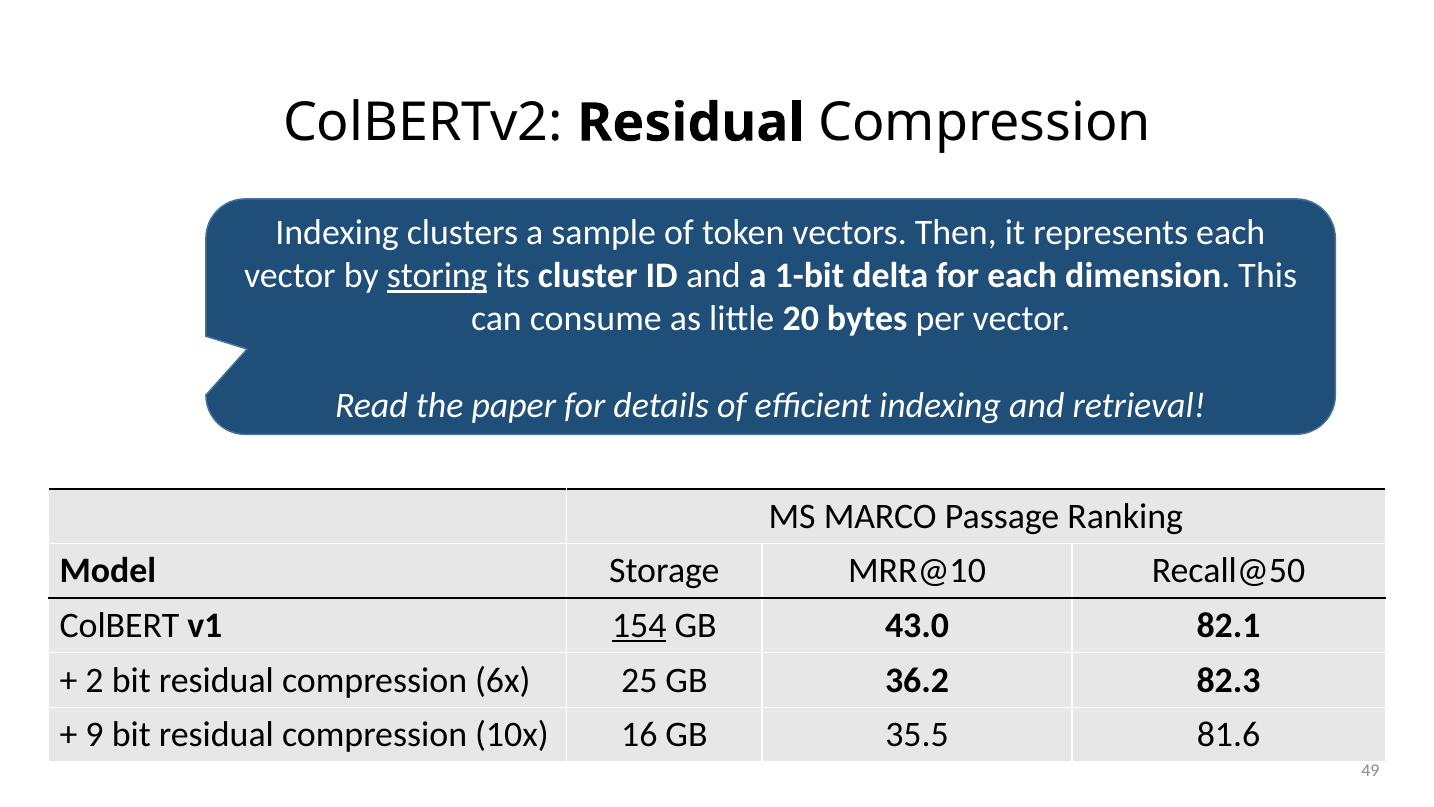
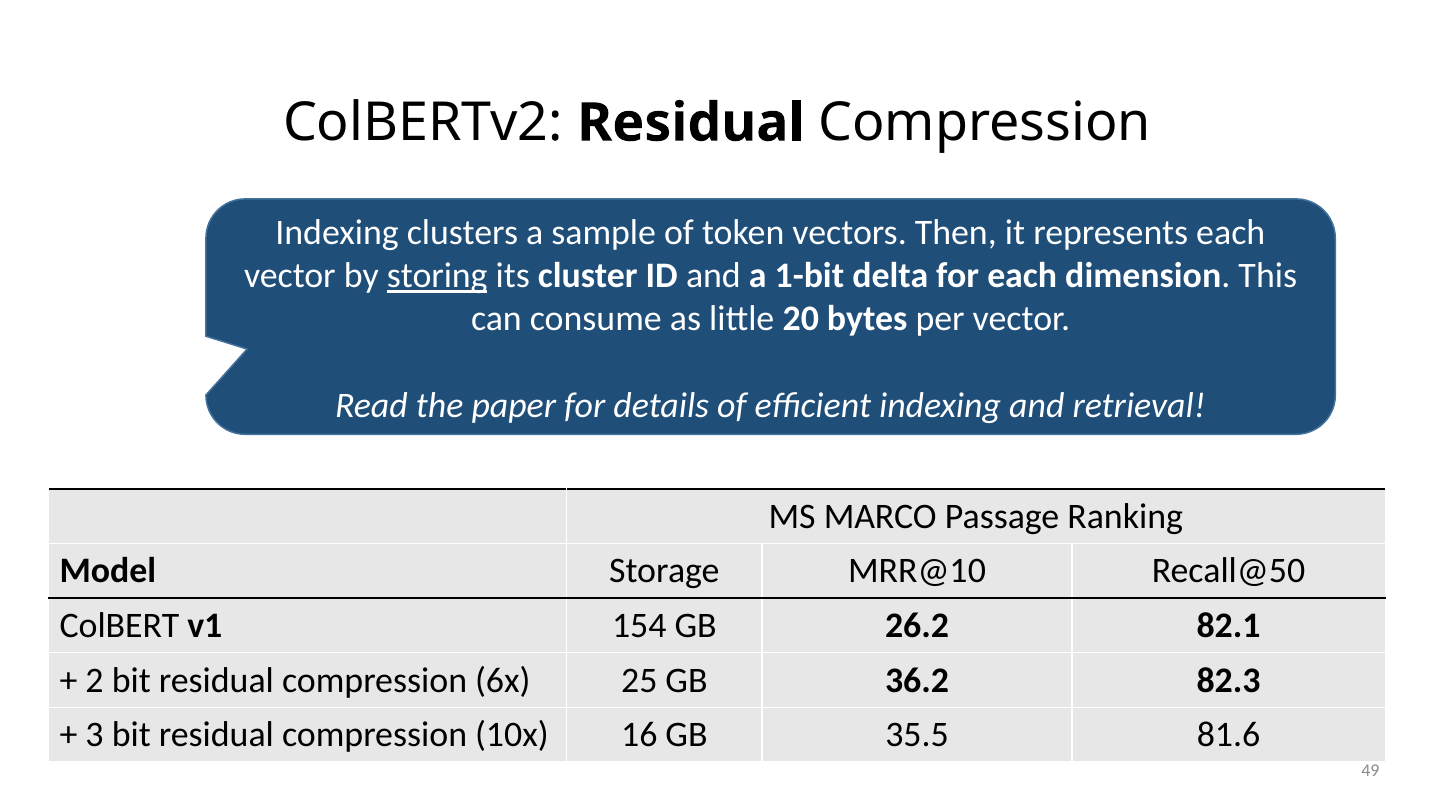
154 underline: present -> none
43.0: 43.0 -> 26.2
9: 9 -> 3
